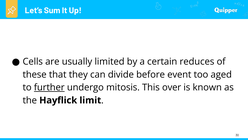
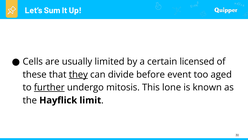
reduces: reduces -> licensed
they underline: none -> present
over: over -> lone
